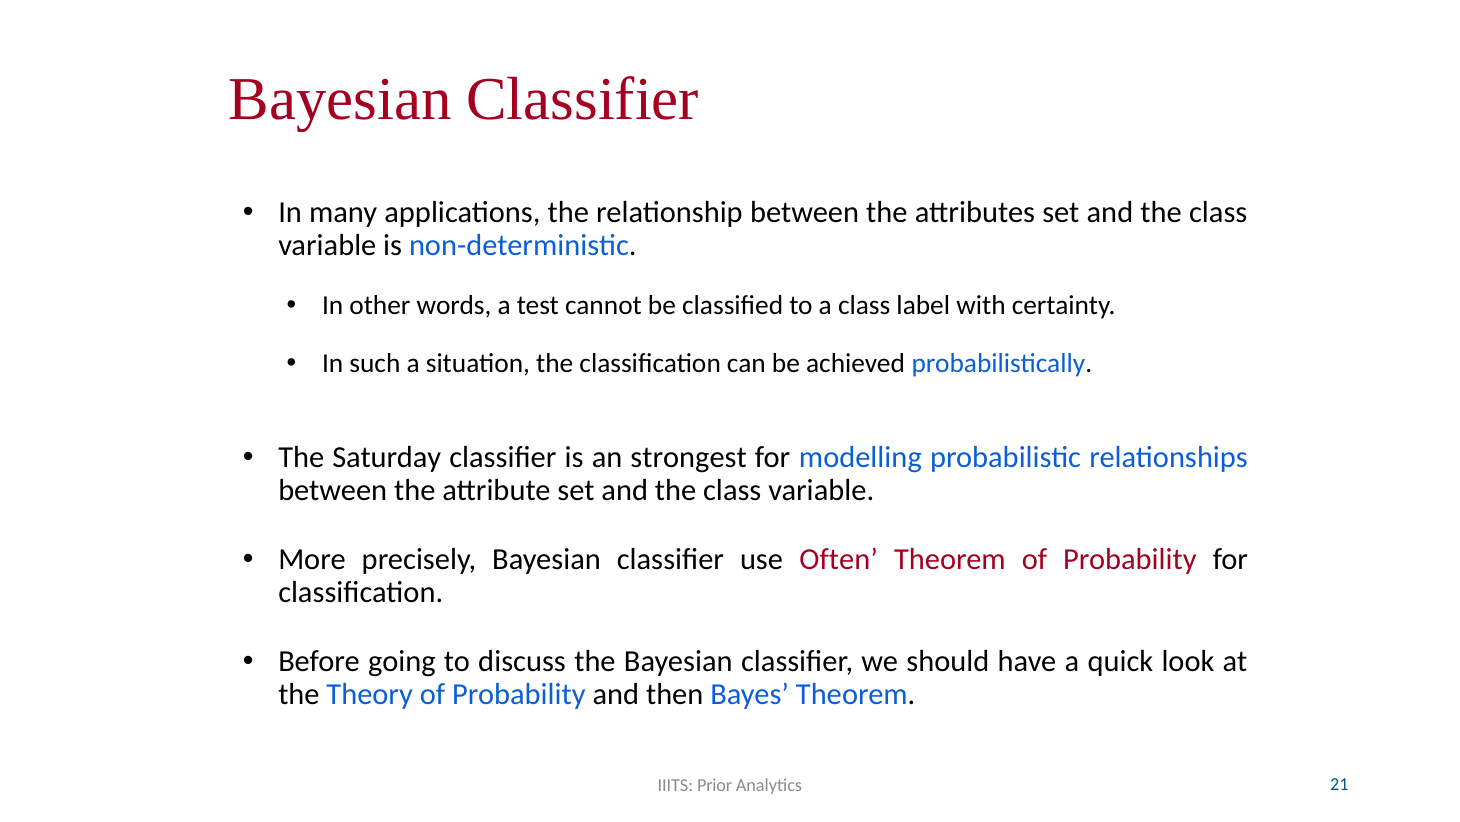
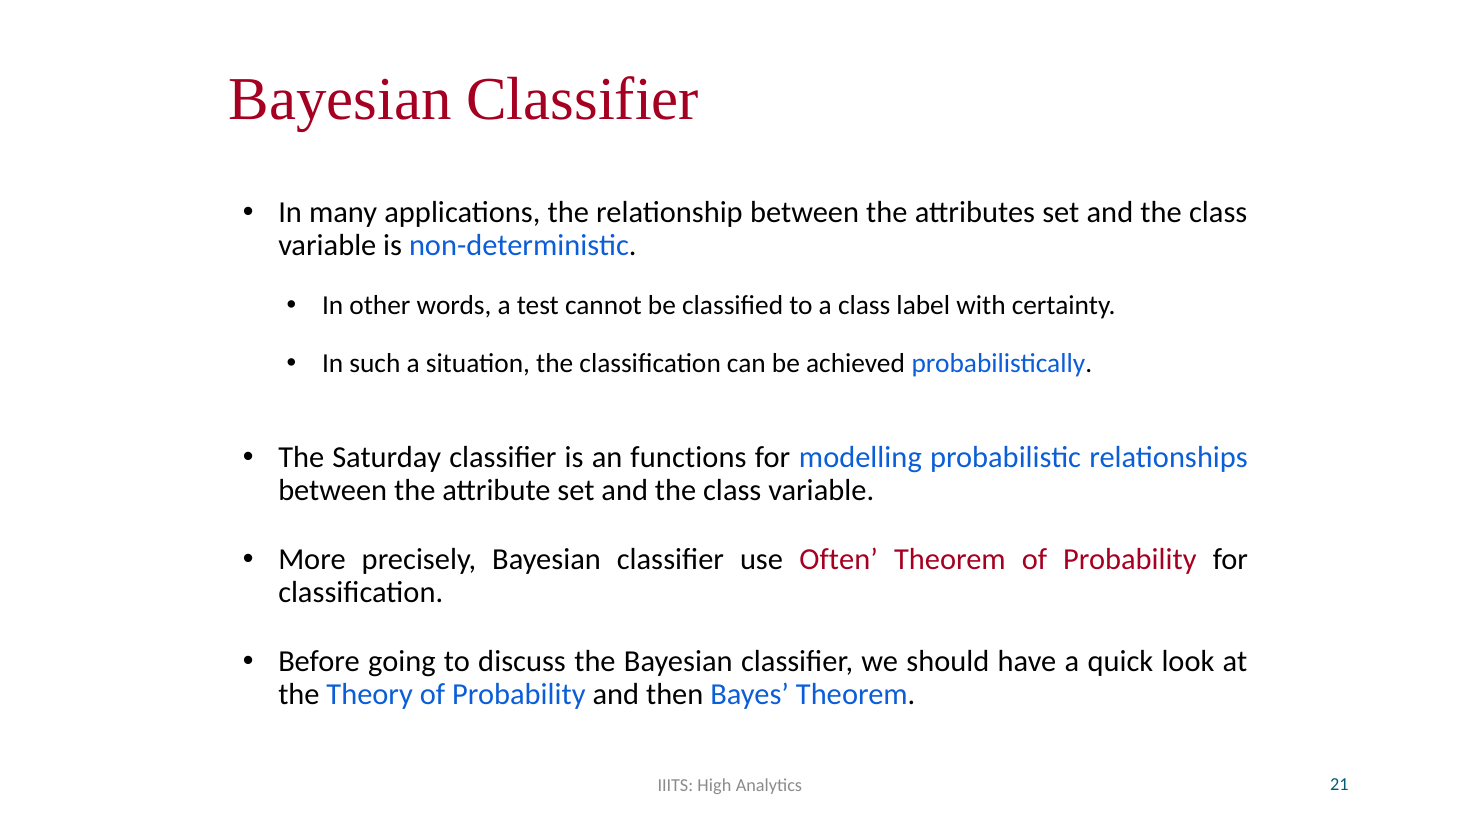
strongest: strongest -> functions
Prior: Prior -> High
